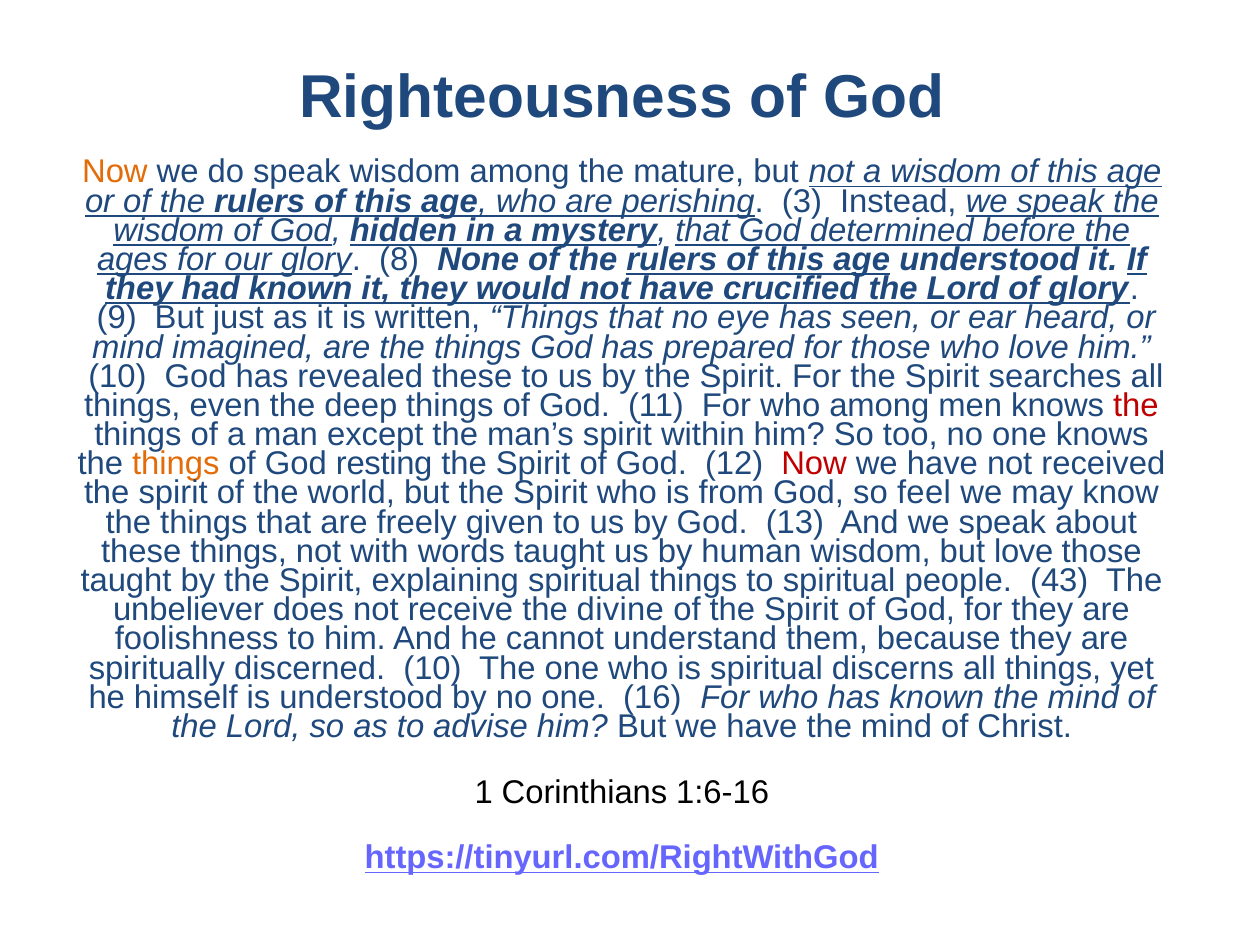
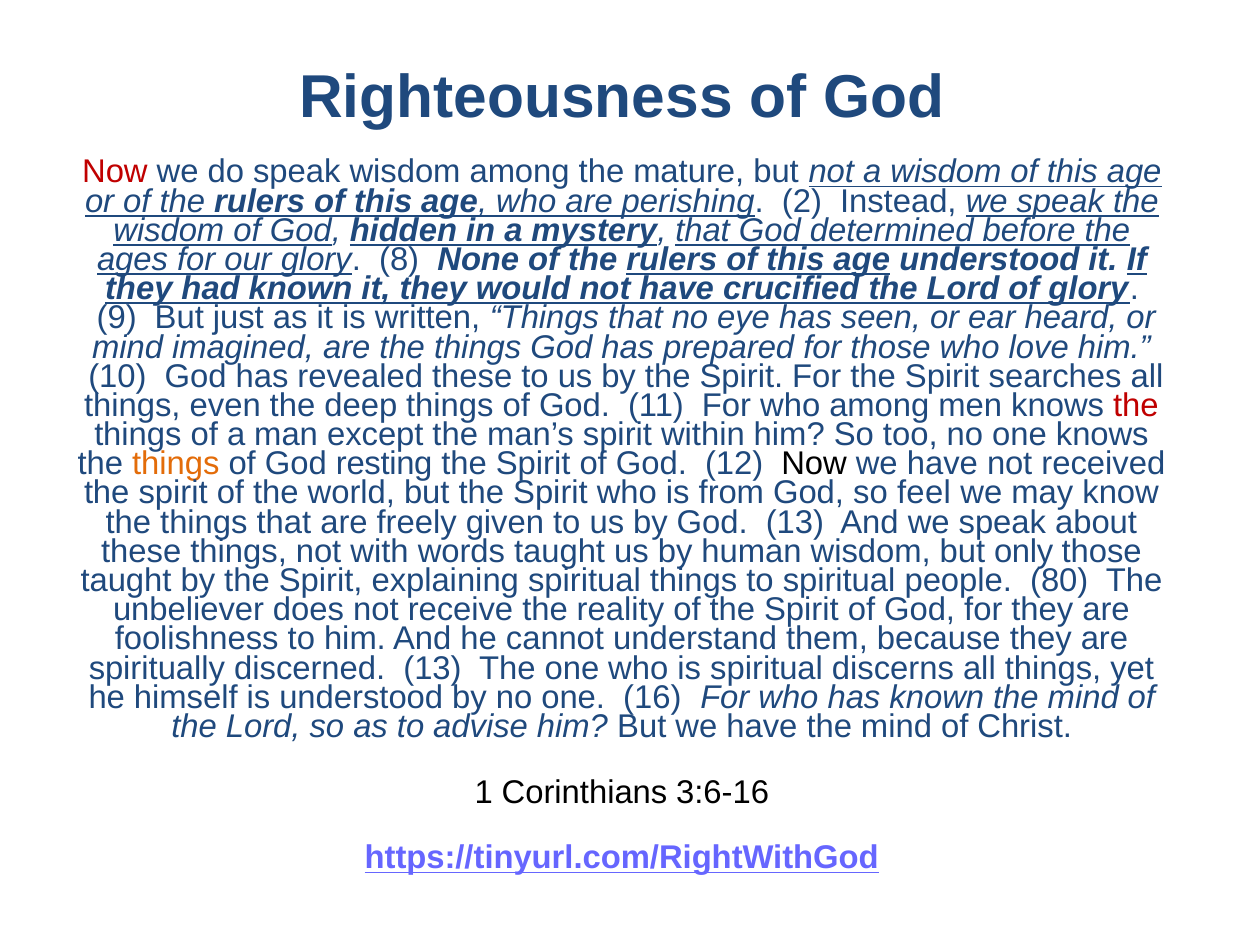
Now at (115, 172) colour: orange -> red
3: 3 -> 2
Now at (814, 464) colour: red -> black
but love: love -> only
43: 43 -> 80
divine: divine -> reality
discerned 10: 10 -> 13
1:6-16: 1:6-16 -> 3:6-16
